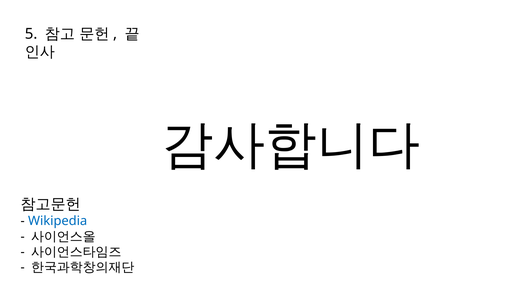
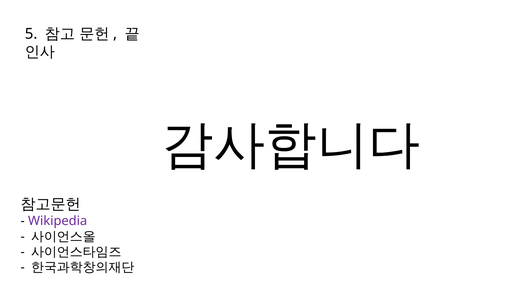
Wikipedia colour: blue -> purple
